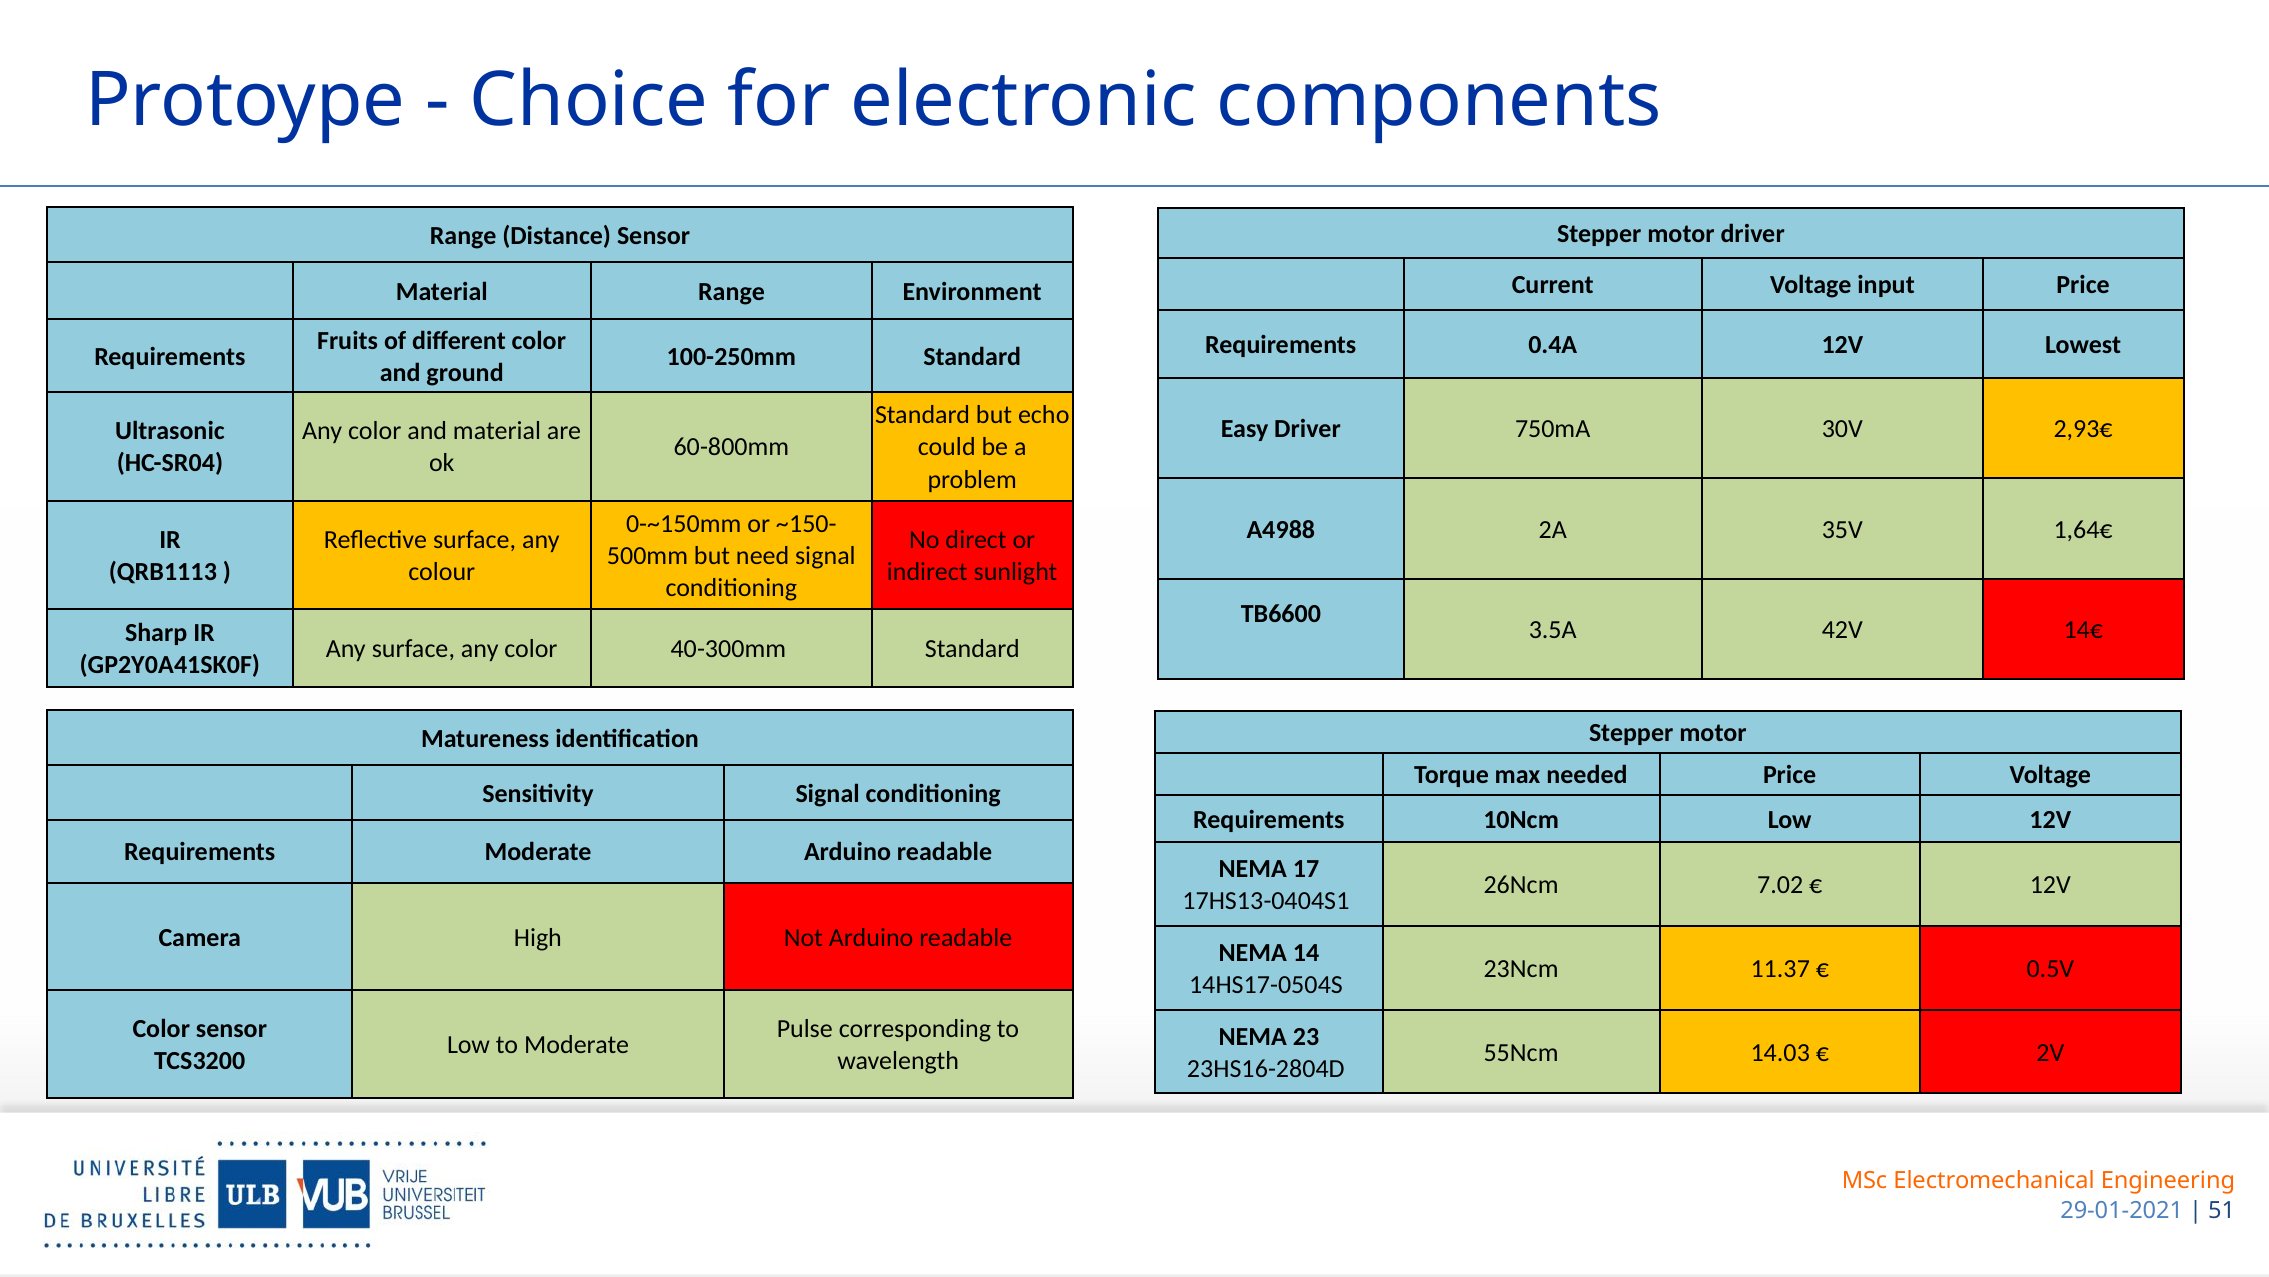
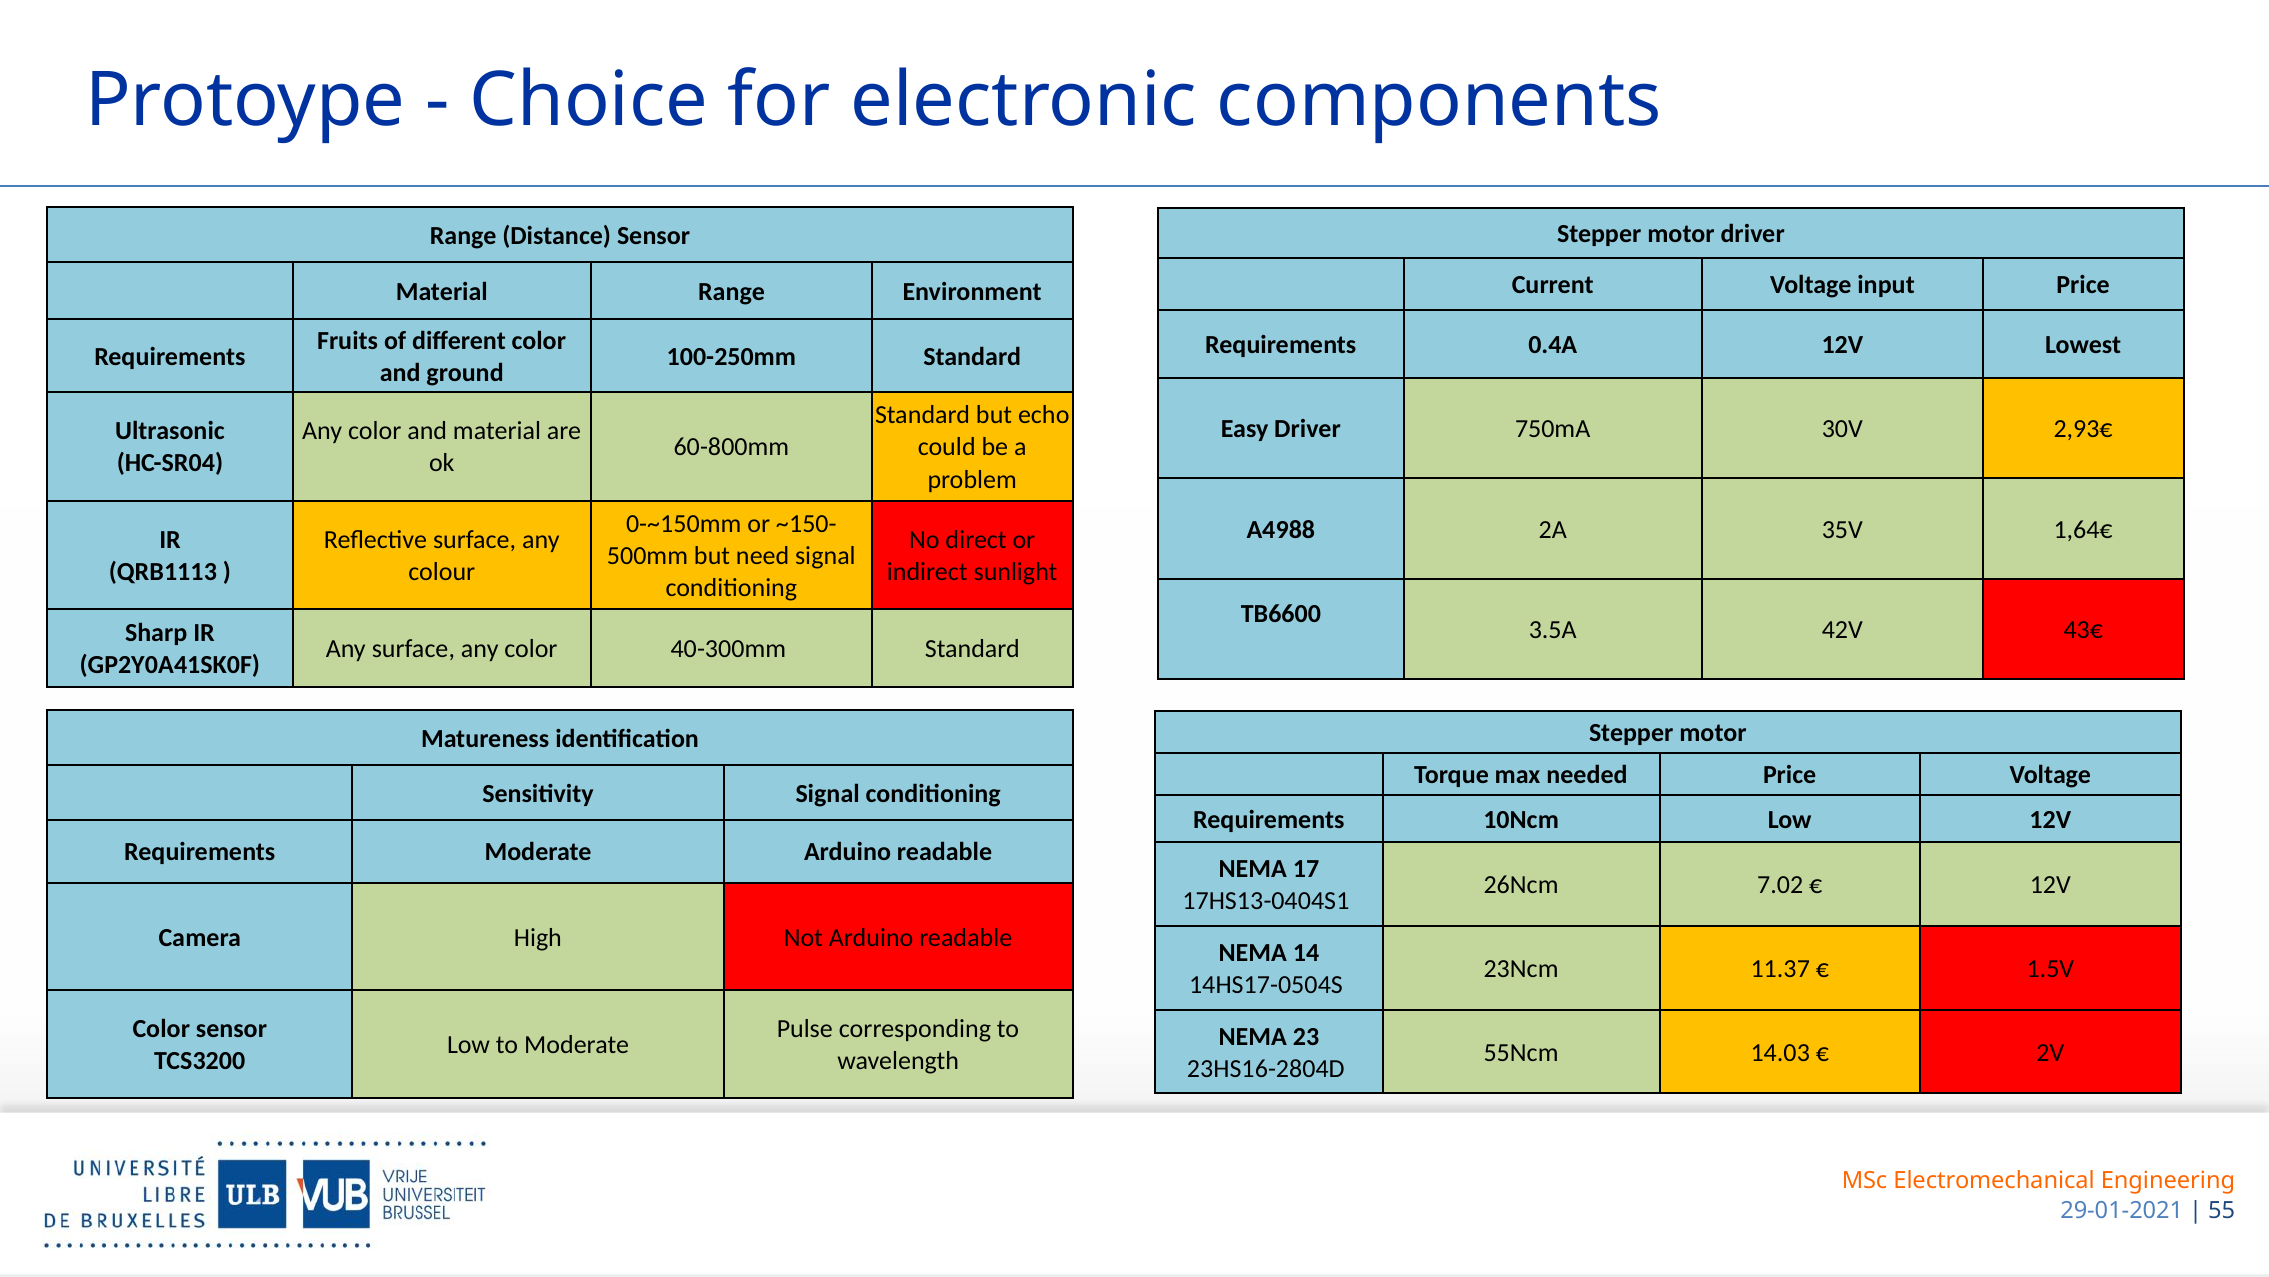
14€: 14€ -> 43€
0.5V: 0.5V -> 1.5V
51: 51 -> 55
